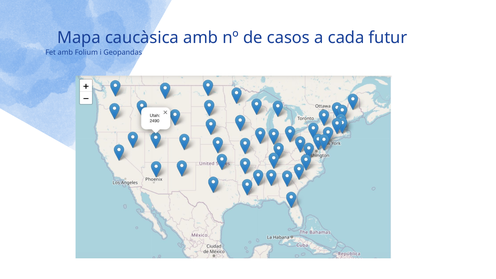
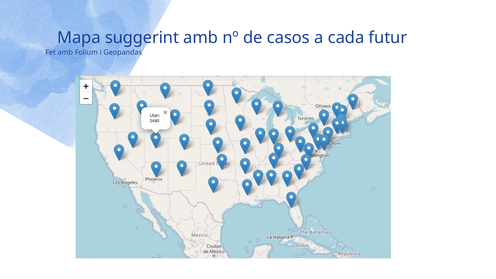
caucàsica: caucàsica -> suggerint
